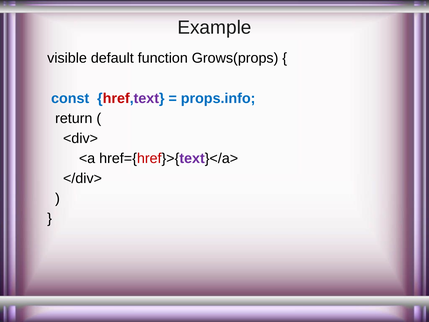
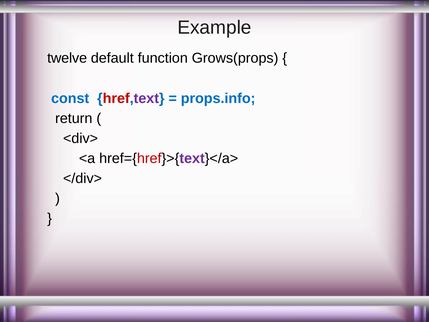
visible: visible -> twelve
